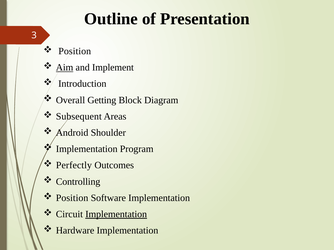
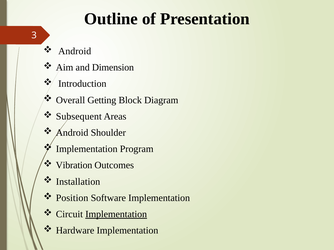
Position at (75, 51): Position -> Android
Aim underline: present -> none
Implement: Implement -> Dimension
Perfectly: Perfectly -> Vibration
Controlling: Controlling -> Installation
